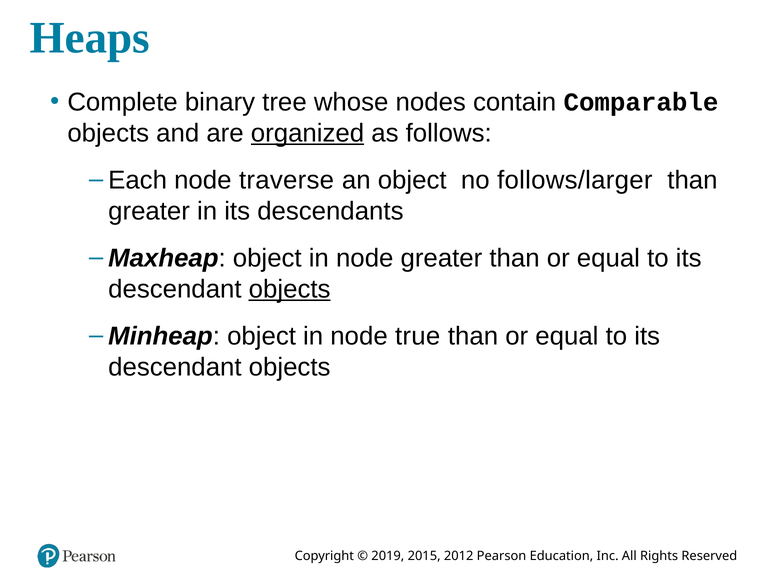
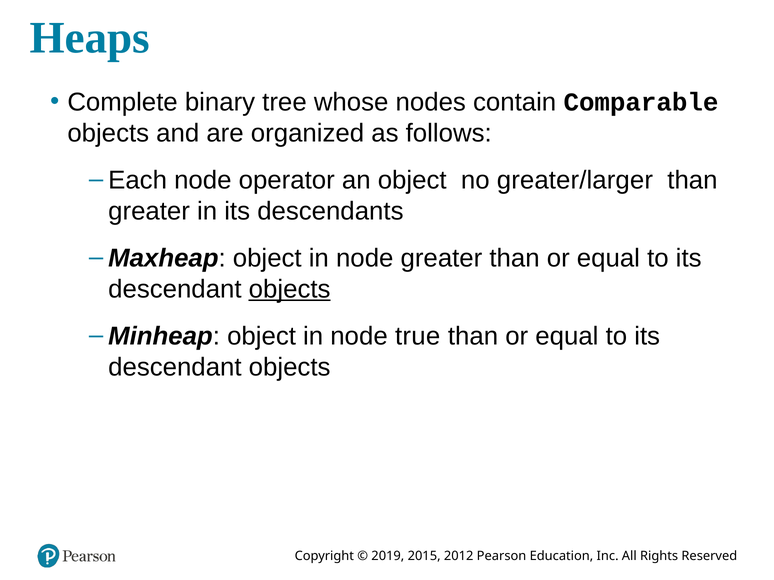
organized underline: present -> none
traverse: traverse -> operator
follows/larger: follows/larger -> greater/larger
